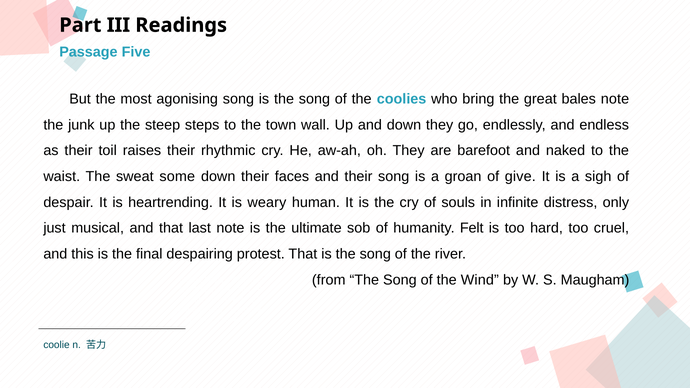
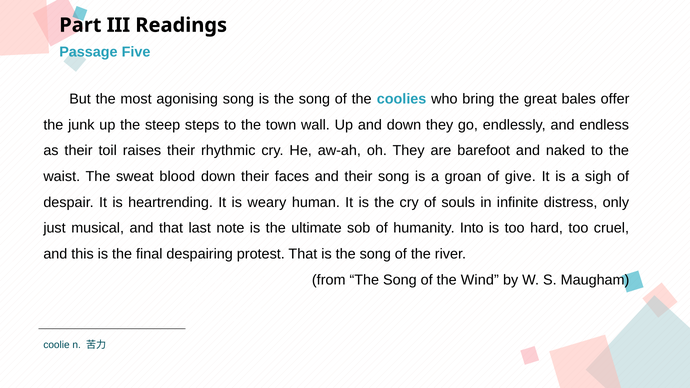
bales note: note -> offer
some: some -> blood
Felt: Felt -> Into
